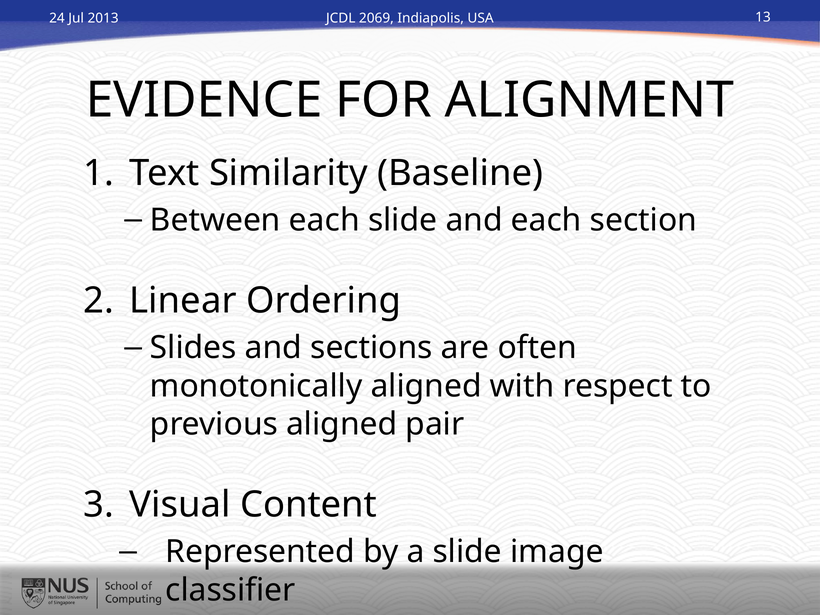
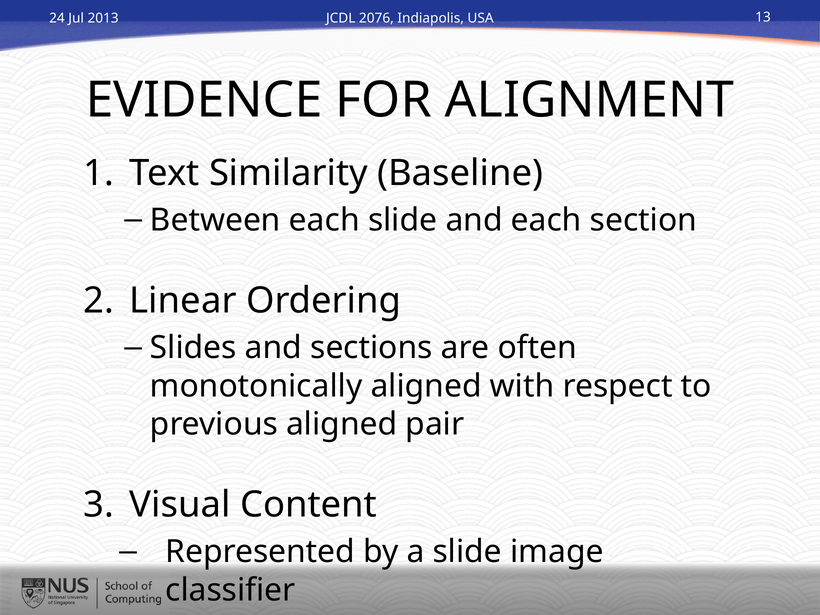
2069: 2069 -> 2076
